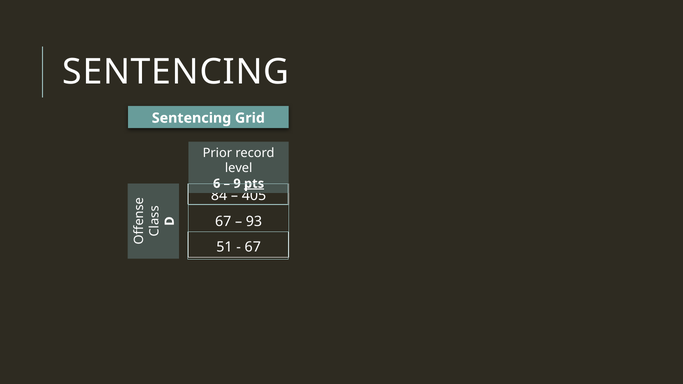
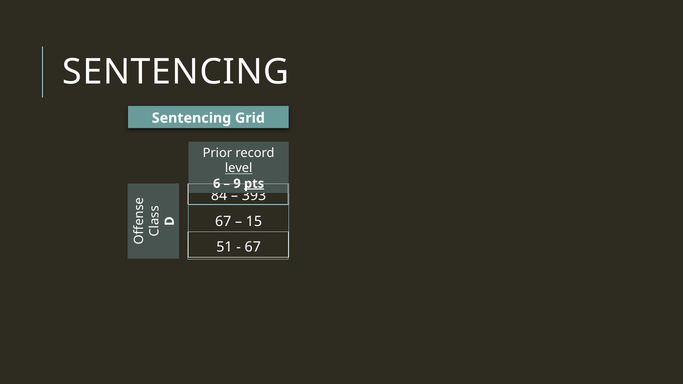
level underline: none -> present
405: 405 -> 393
93: 93 -> 15
